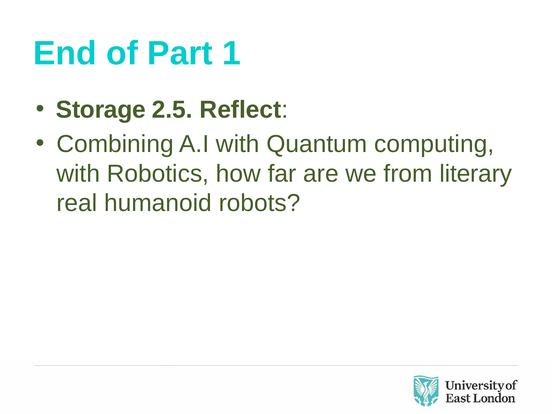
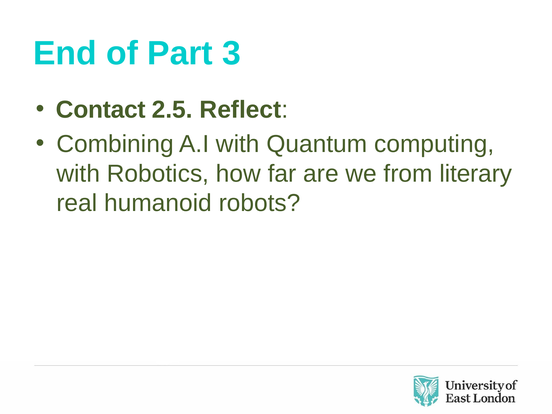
1: 1 -> 3
Storage: Storage -> Contact
